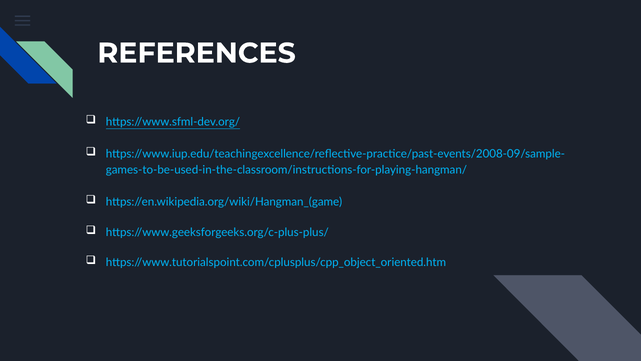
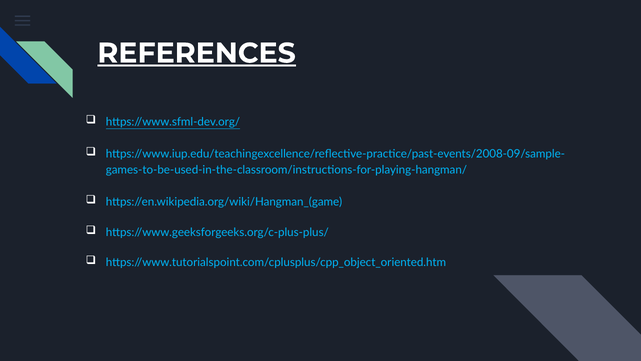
REFERENCES underline: none -> present
